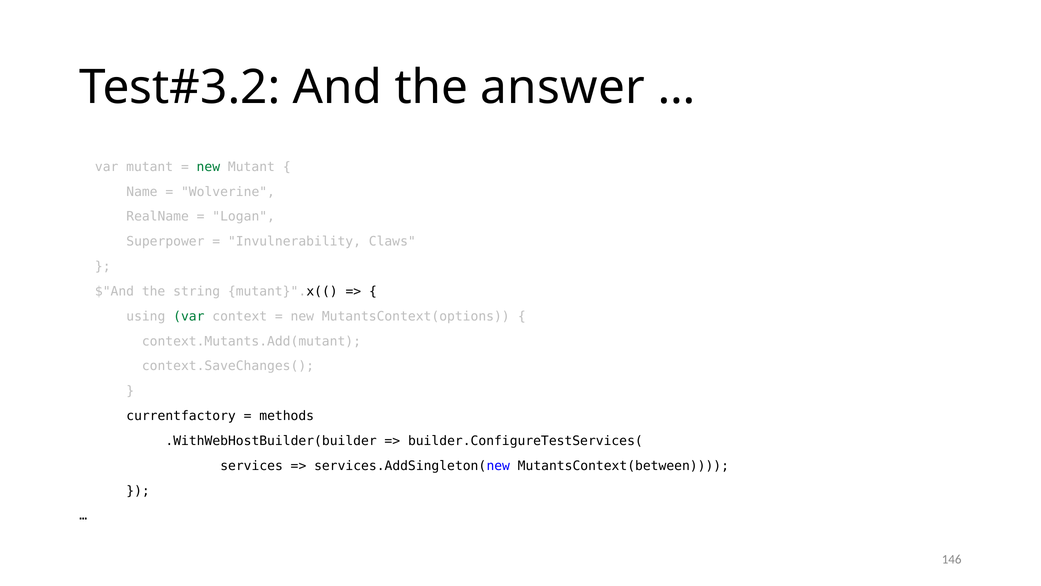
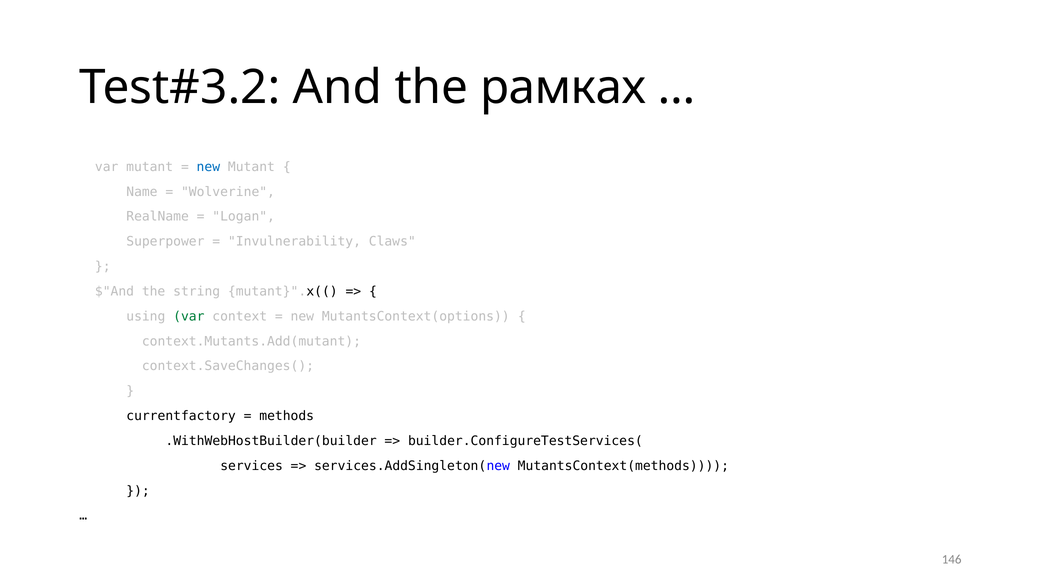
answer: answer -> рамках
new at (208, 167) colour: green -> blue
MutantsContext(between: MutantsContext(between -> MutantsContext(methods
